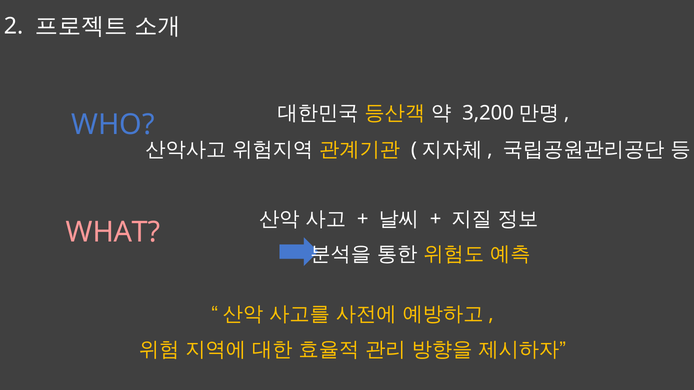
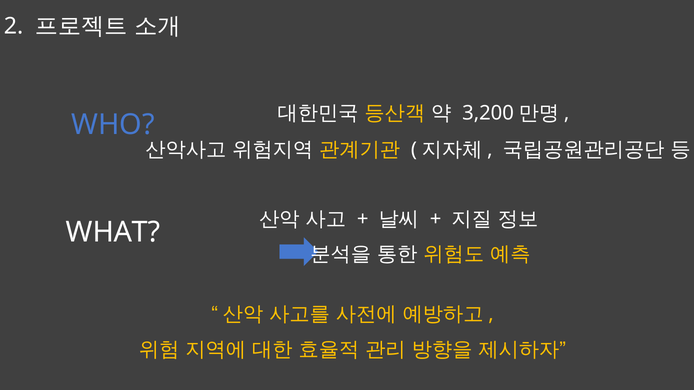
WHAT colour: pink -> white
